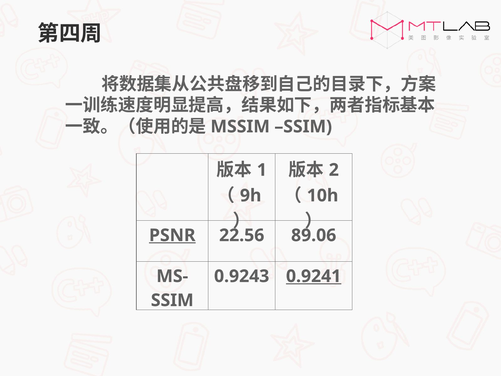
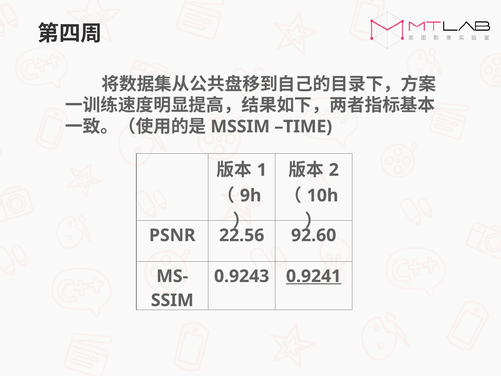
SSIM at (303, 127): SSIM -> TIME
PSNR underline: present -> none
89.06: 89.06 -> 92.60
